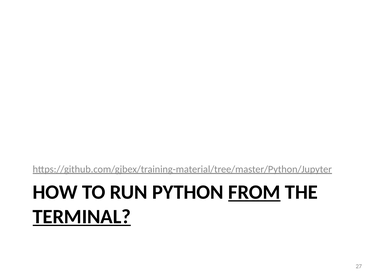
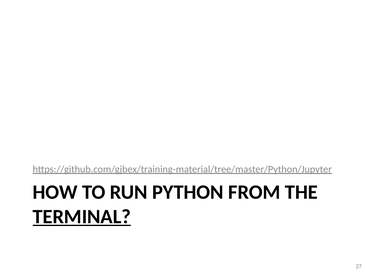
FROM underline: present -> none
